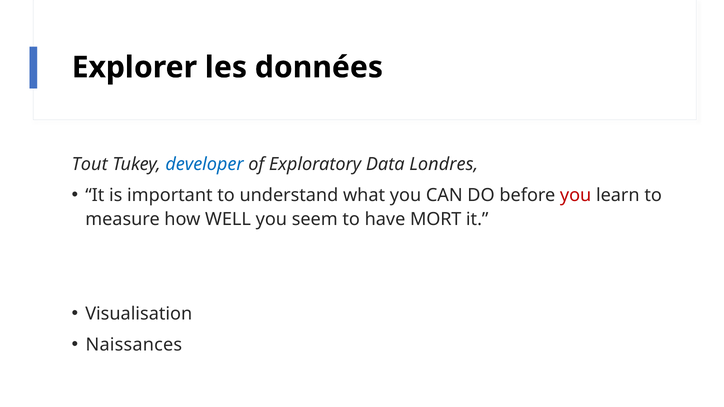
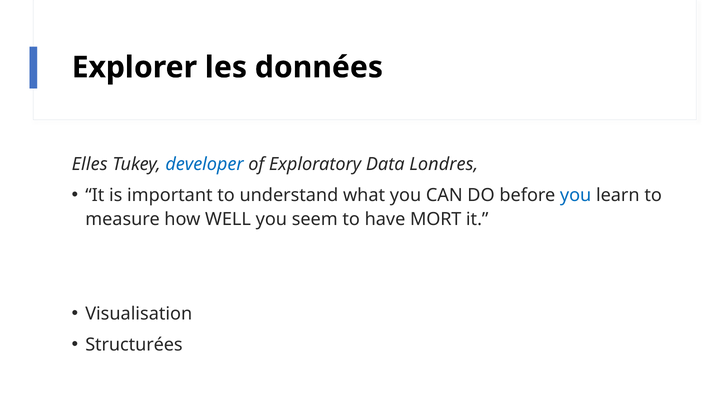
Tout: Tout -> Elles
you at (576, 196) colour: red -> blue
Naissances: Naissances -> Structurées
